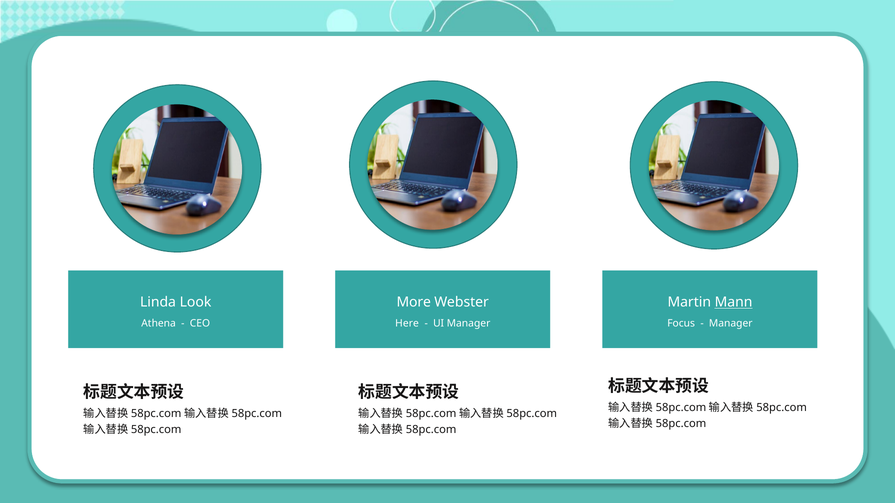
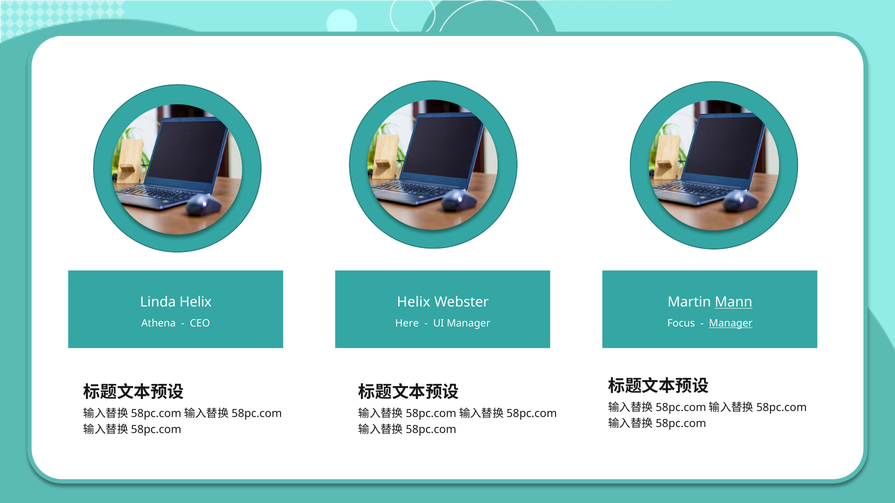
Linda Look: Look -> Helix
More at (414, 302): More -> Helix
Manager at (731, 324) underline: none -> present
